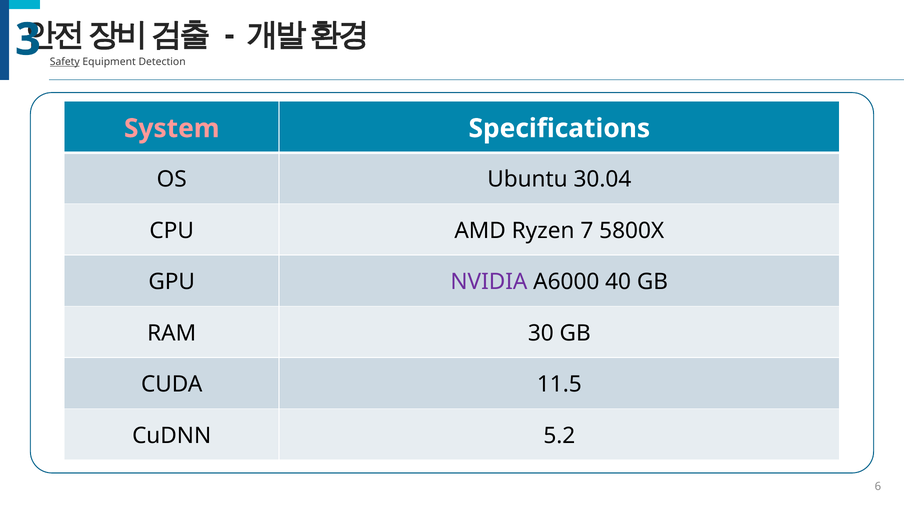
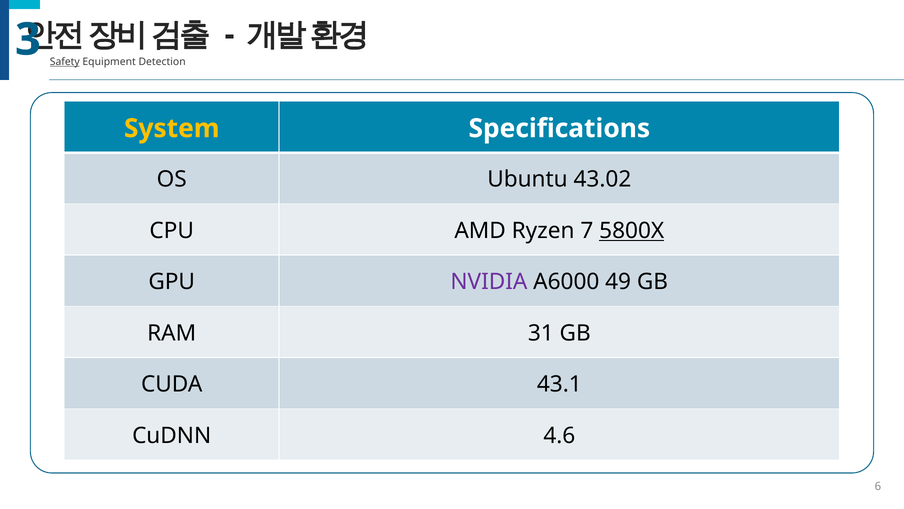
System colour: pink -> yellow
30.04: 30.04 -> 43.02
5800X underline: none -> present
40: 40 -> 49
30: 30 -> 31
11.5: 11.5 -> 43.1
5.2: 5.2 -> 4.6
